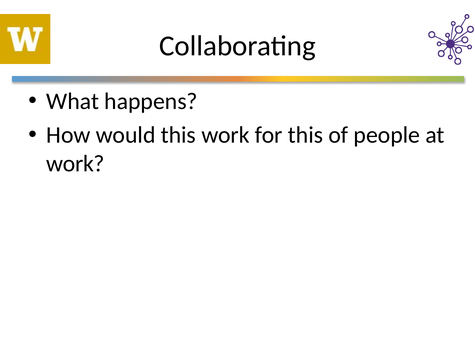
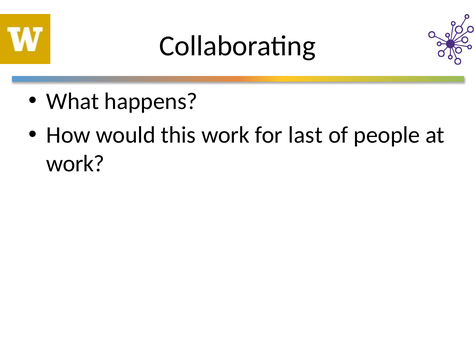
for this: this -> last
